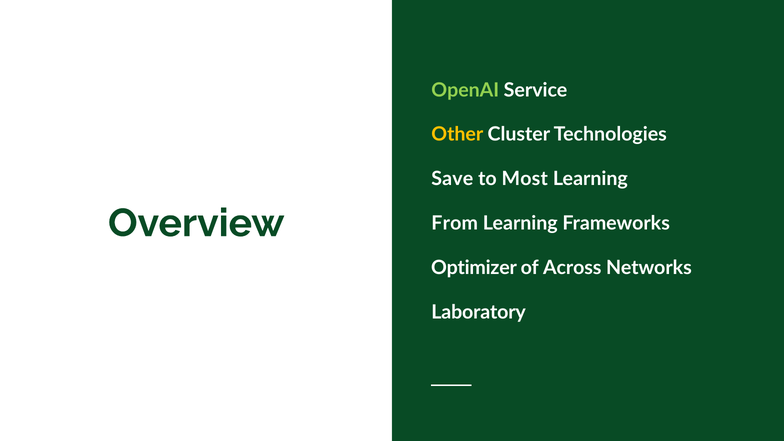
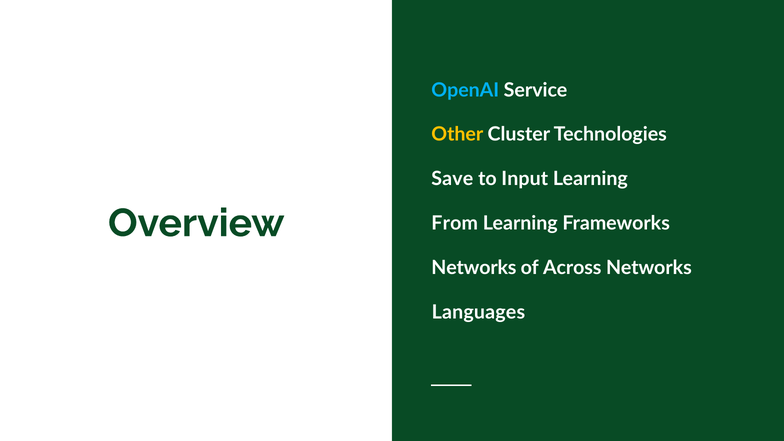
OpenAI colour: light green -> light blue
Most: Most -> Input
Optimizer at (474, 268): Optimizer -> Networks
Laboratory: Laboratory -> Languages
